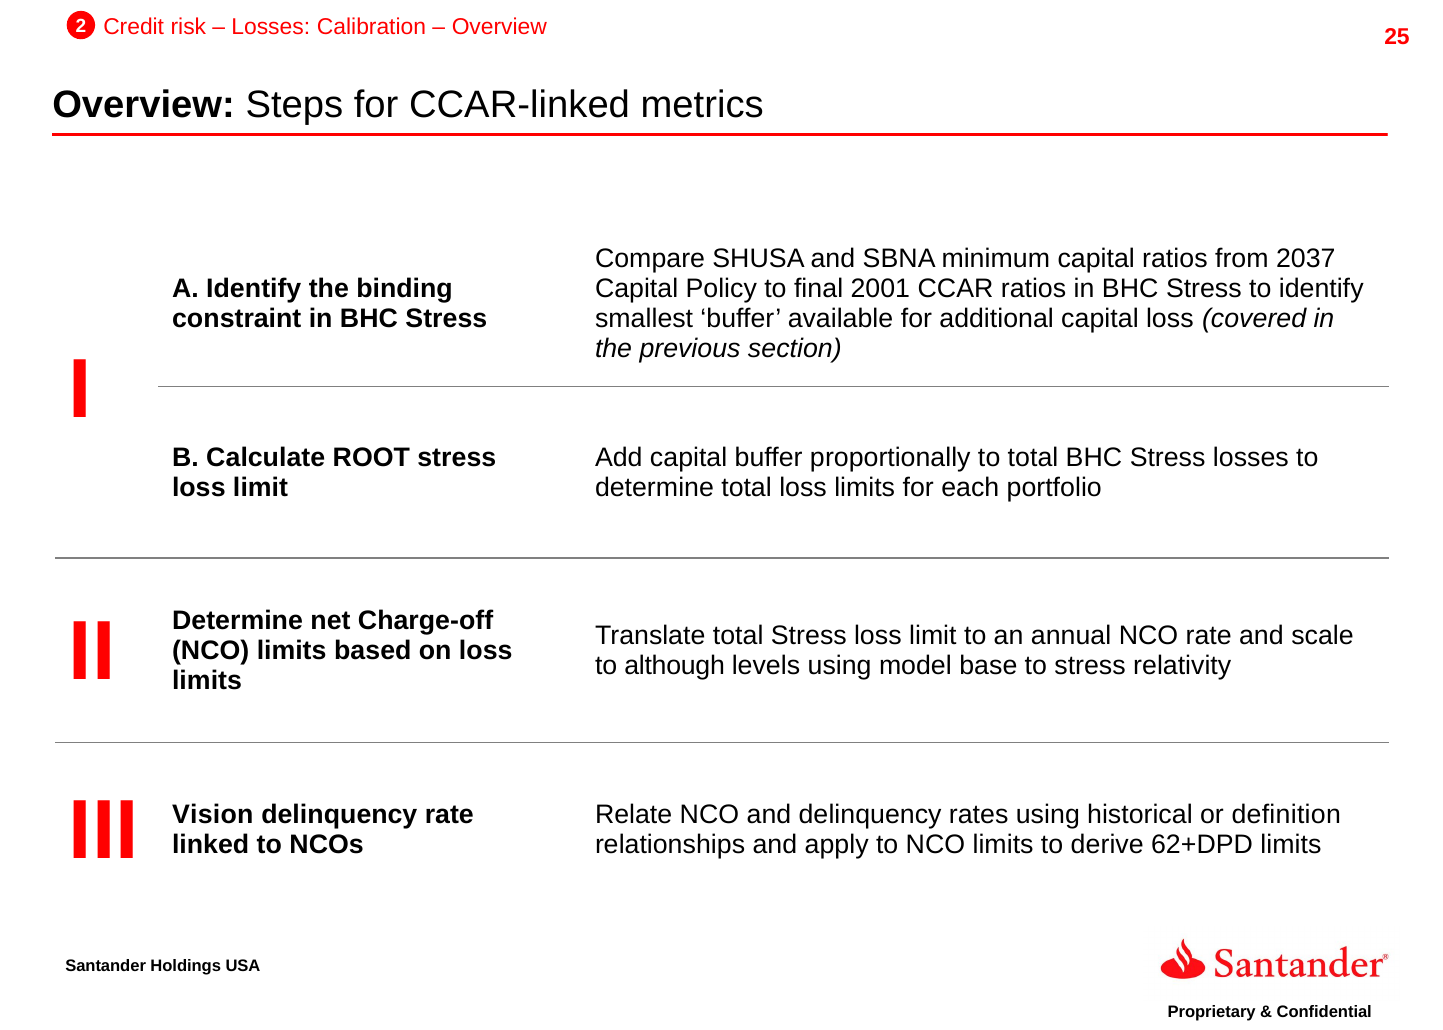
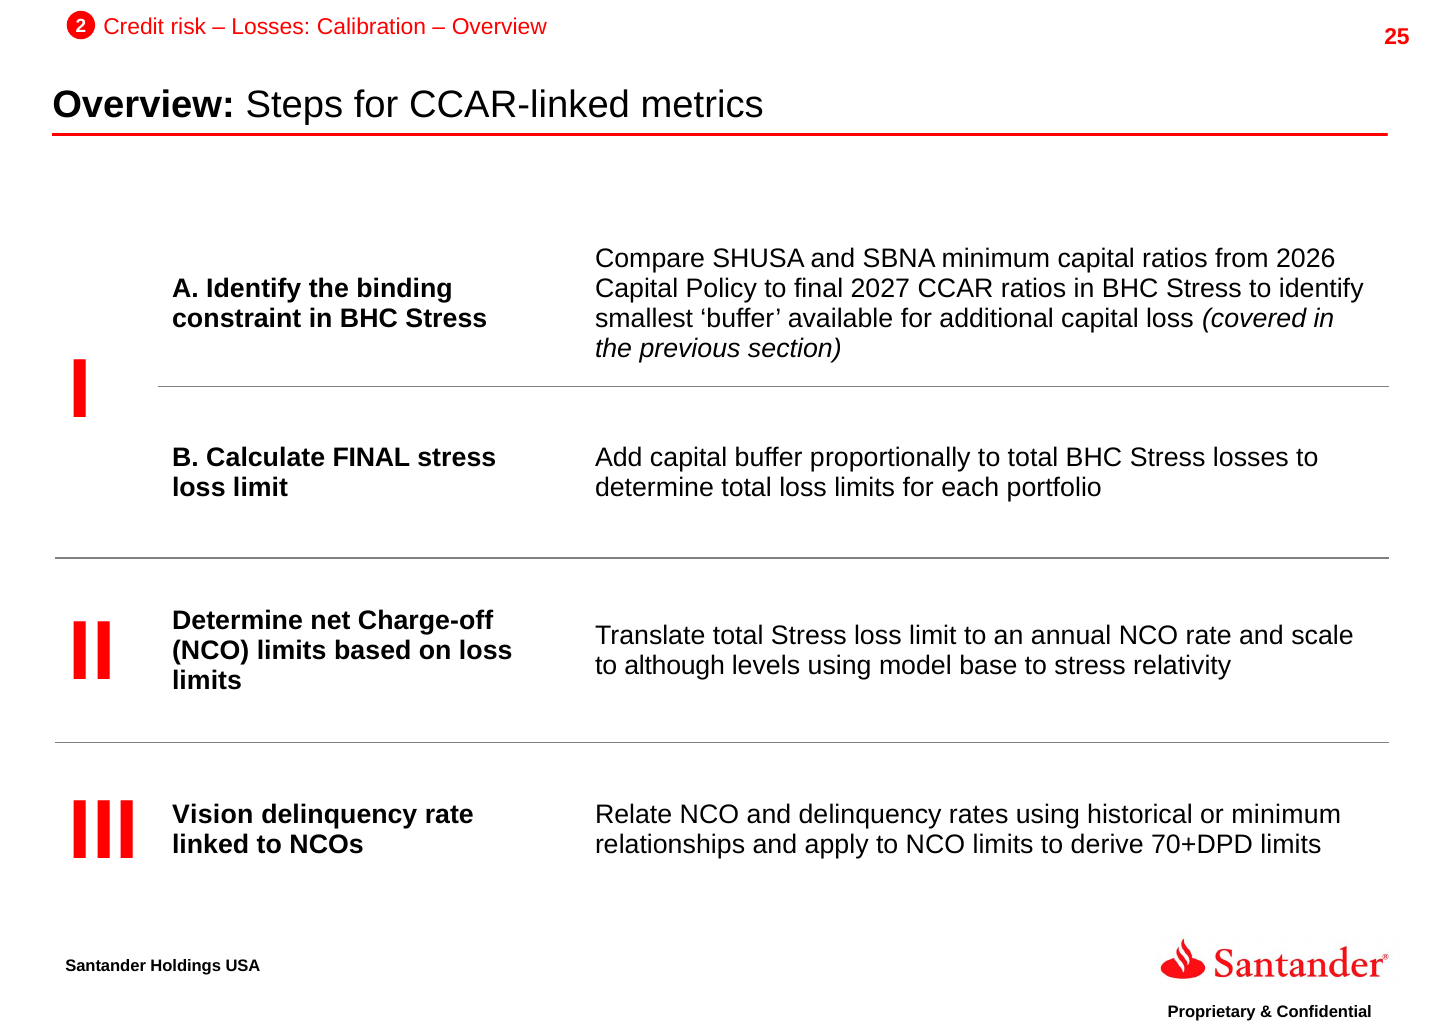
2037: 2037 -> 2026
2001: 2001 -> 2027
Calculate ROOT: ROOT -> FINAL
or definition: definition -> minimum
62+DPD: 62+DPD -> 70+DPD
